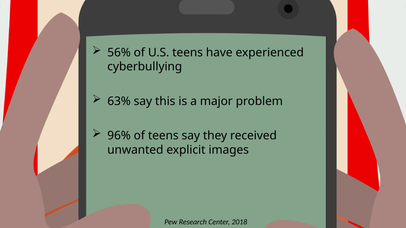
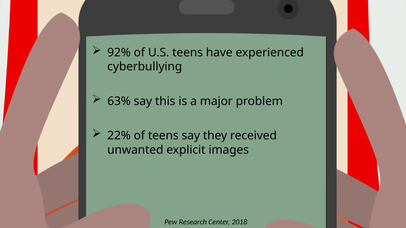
56%: 56% -> 92%
96%: 96% -> 22%
